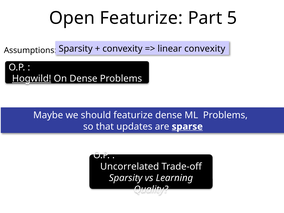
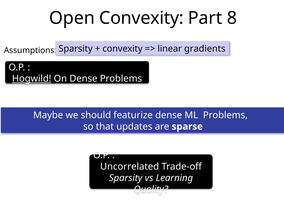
Open Featurize: Featurize -> Convexity
5: 5 -> 8
linear convexity: convexity -> gradients
sparse underline: present -> none
